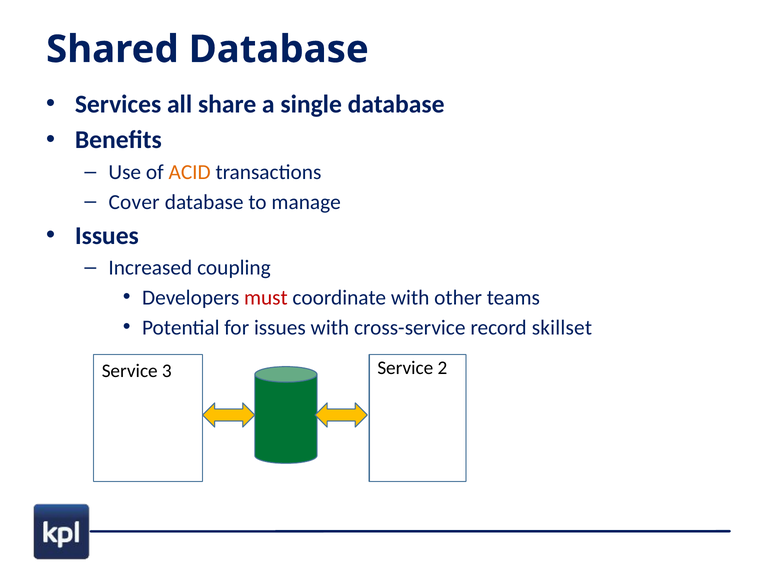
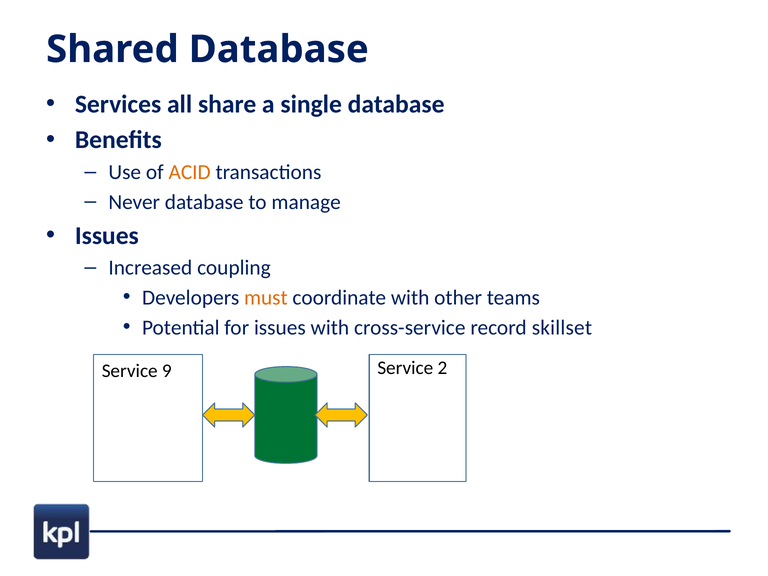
Cover: Cover -> Never
must colour: red -> orange
3: 3 -> 9
